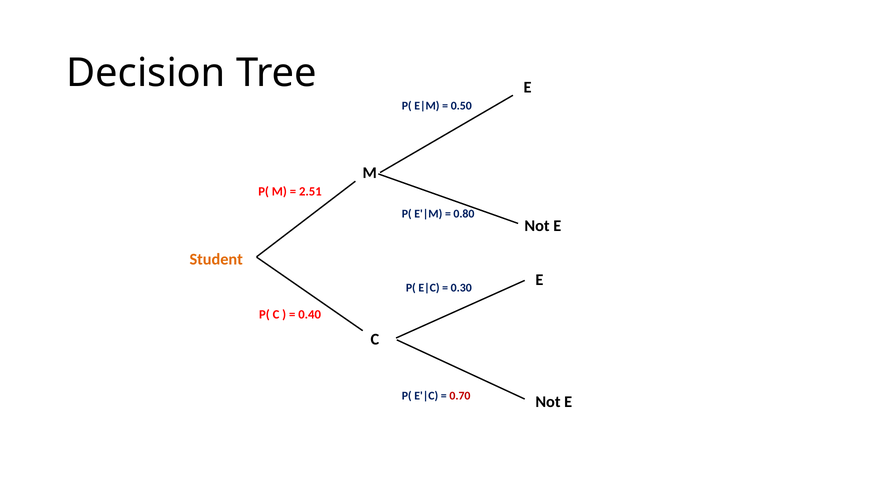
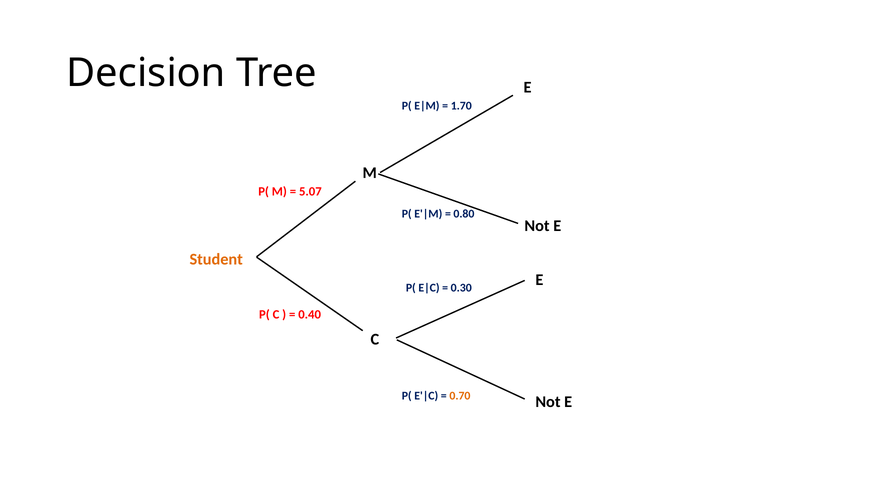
0.50: 0.50 -> 1.70
2.51: 2.51 -> 5.07
0.70 colour: red -> orange
